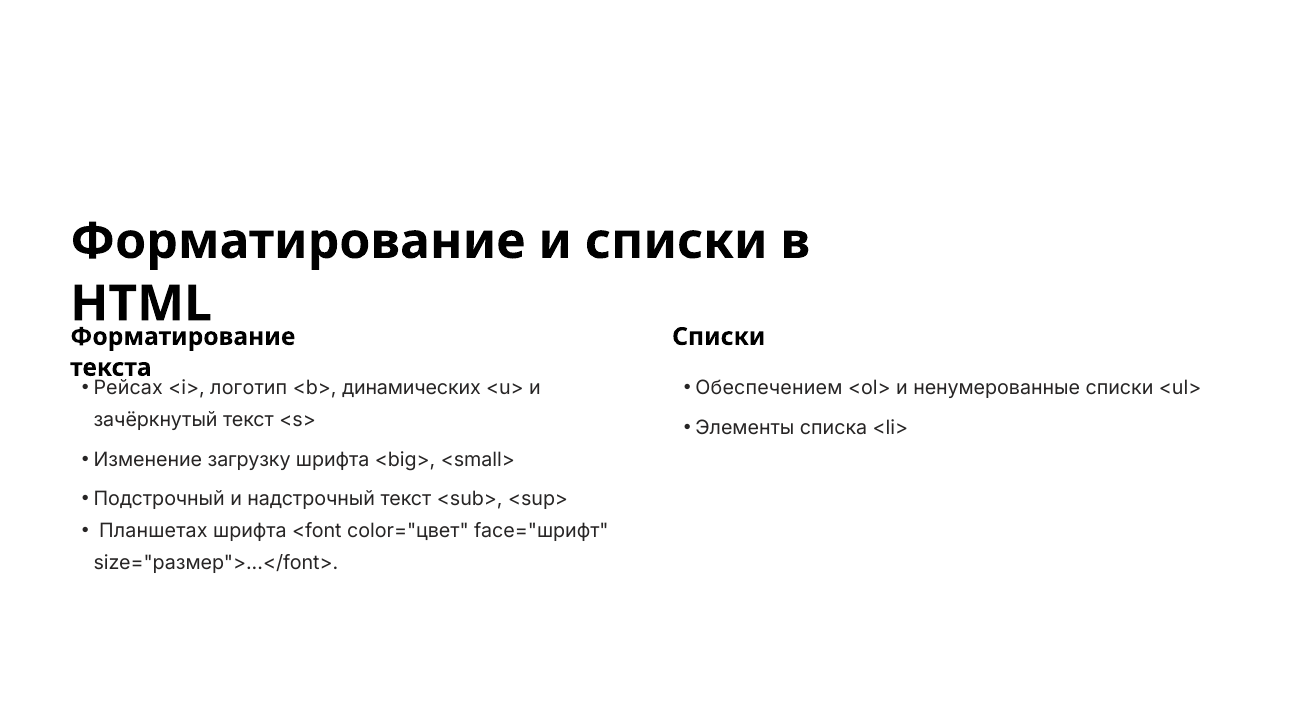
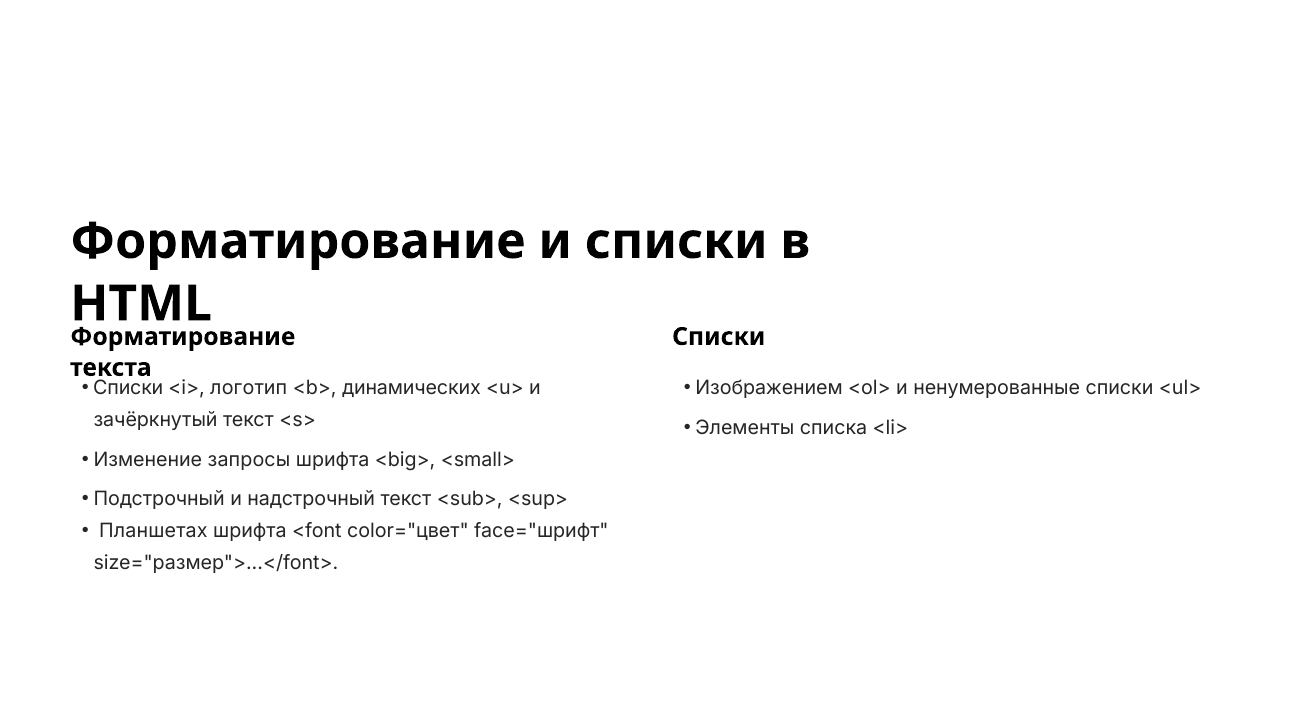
Рейсах at (128, 388): Рейсах -> Списки
Обеспечением: Обеспечением -> Изображением
загрузку: загрузку -> запросы
